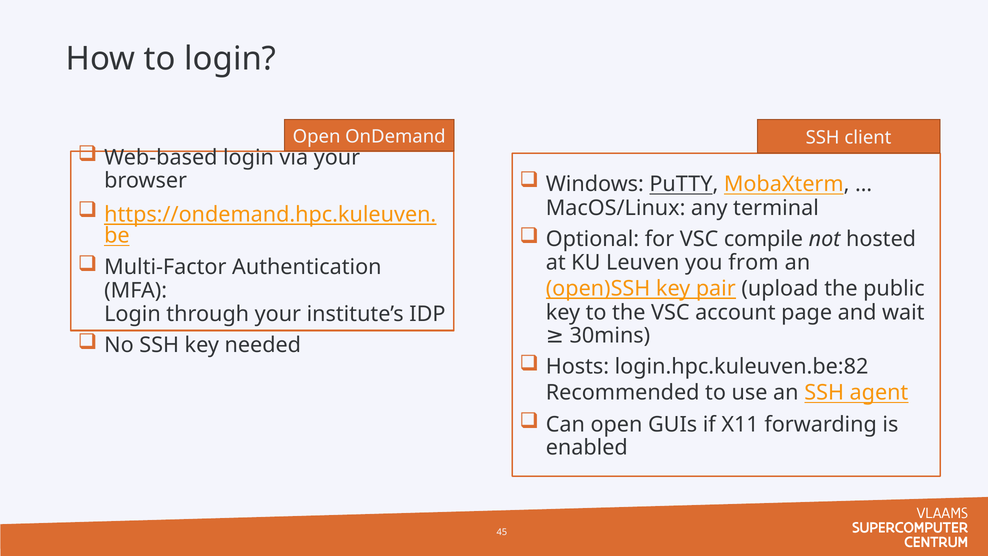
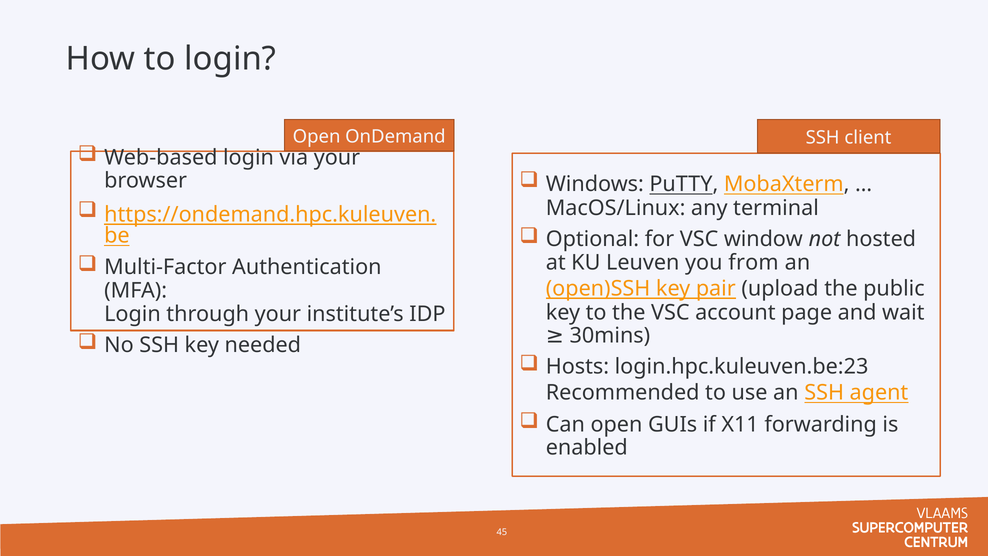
compile: compile -> window
login.hpc.kuleuven.be:82: login.hpc.kuleuven.be:82 -> login.hpc.kuleuven.be:23
